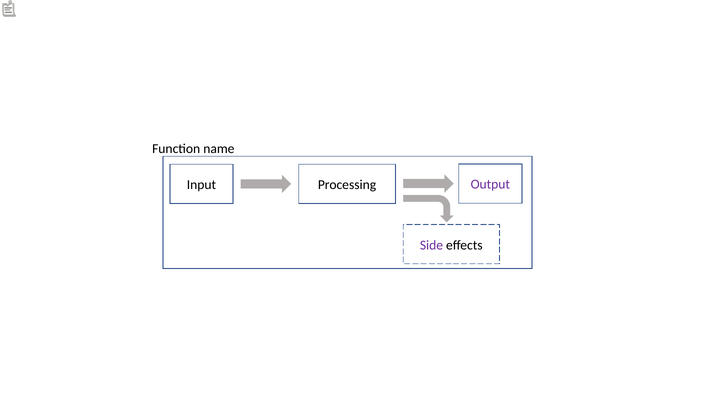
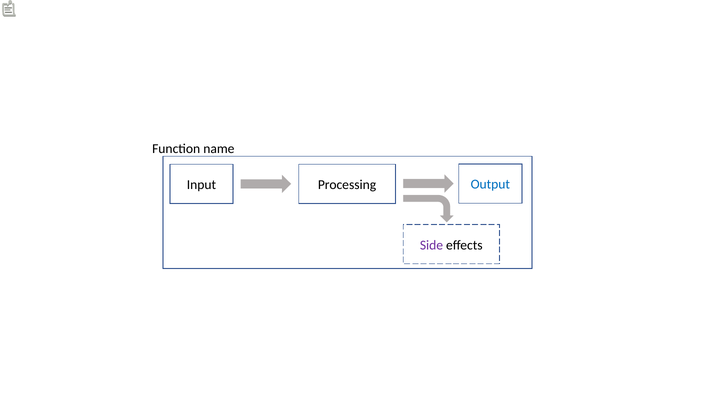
Output colour: purple -> blue
